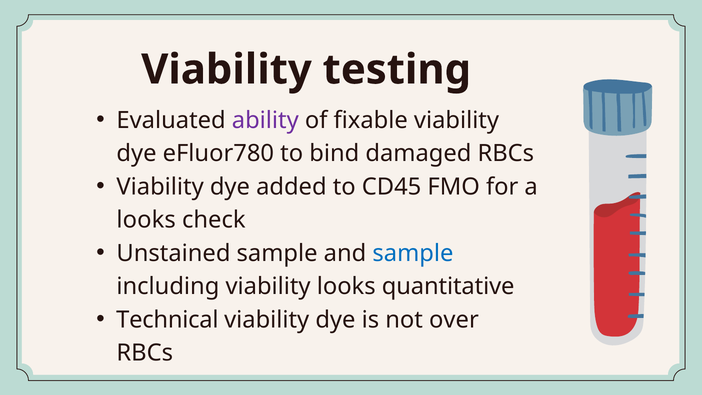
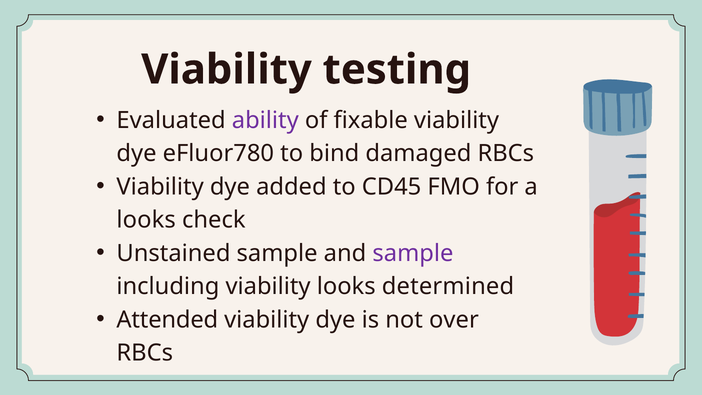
sample at (413, 253) colour: blue -> purple
quantitative: quantitative -> determined
Technical: Technical -> Attended
